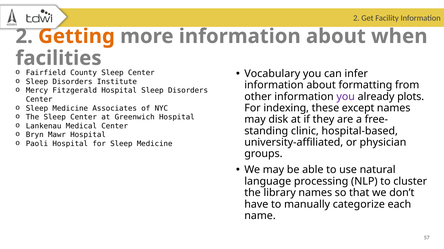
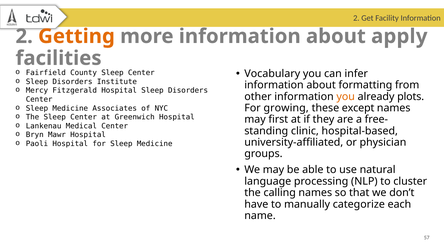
when: when -> apply
you at (346, 97) colour: purple -> orange
indexing: indexing -> growing
disk: disk -> first
library: library -> calling
